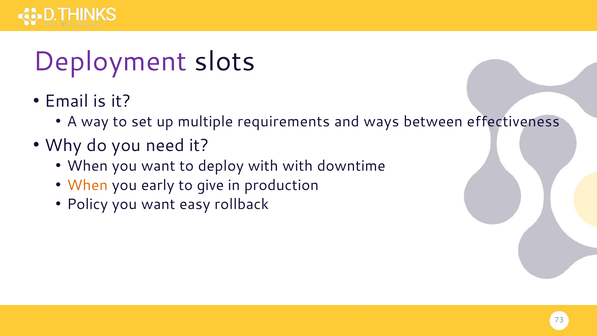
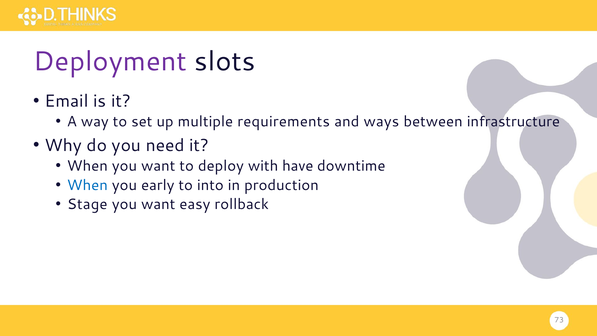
effectiveness: effectiveness -> infrastructure
with with: with -> have
When at (87, 185) colour: orange -> blue
give: give -> into
Policy: Policy -> Stage
